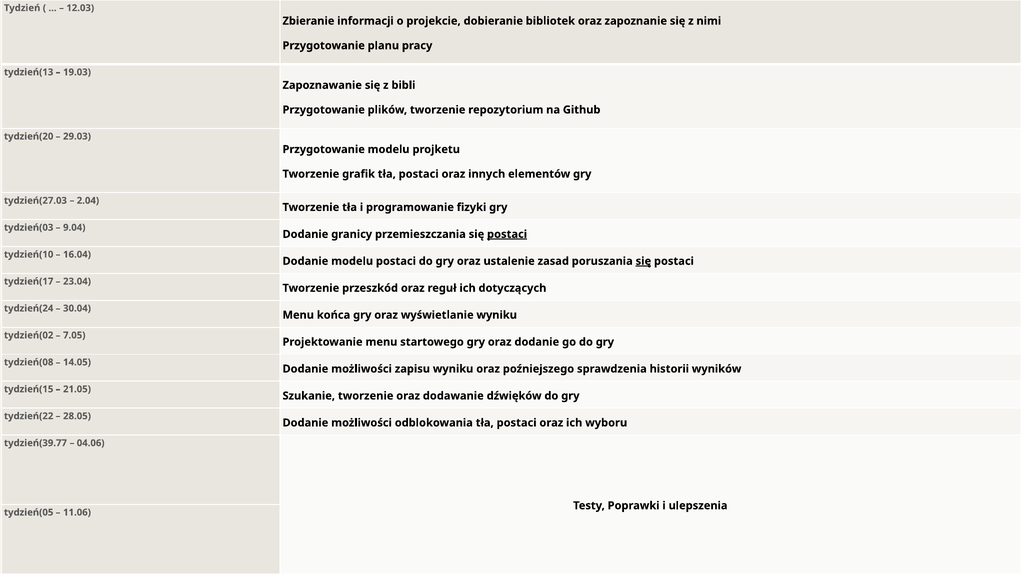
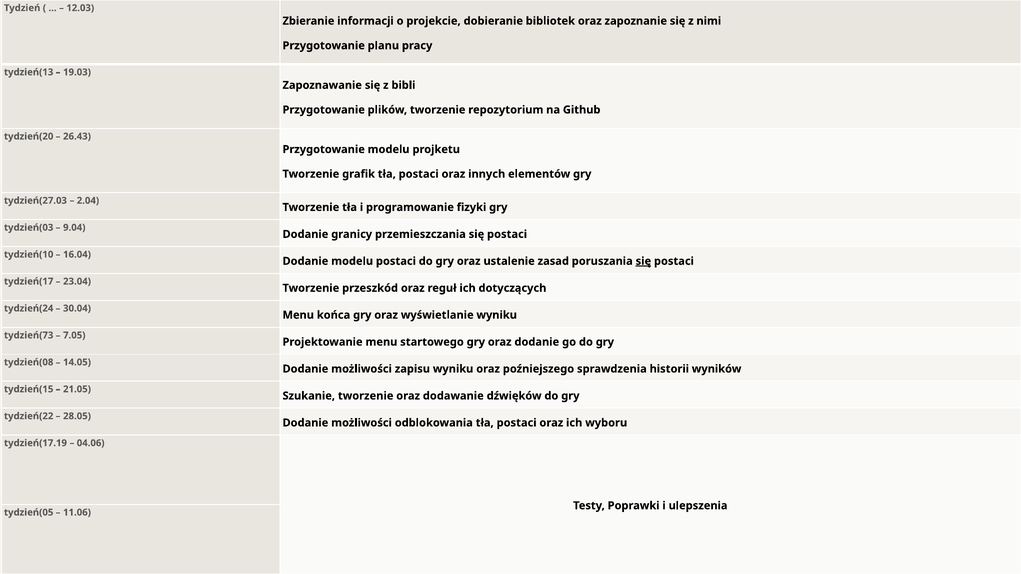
29.03: 29.03 -> 26.43
postaci at (507, 234) underline: present -> none
tydzień(02: tydzień(02 -> tydzień(73
tydzień(39.77: tydzień(39.77 -> tydzień(17.19
